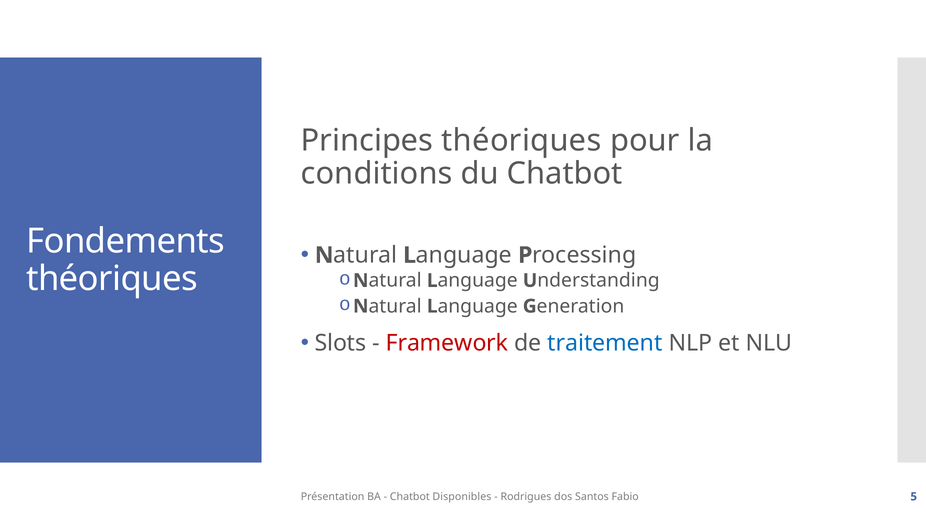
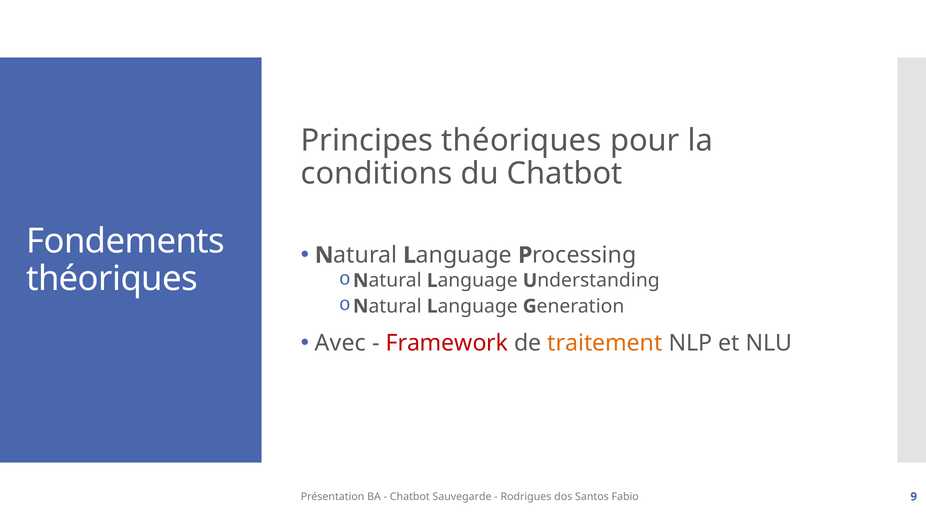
Slots: Slots -> Avec
traitement colour: blue -> orange
Disponibles: Disponibles -> Sauvegarde
5: 5 -> 9
